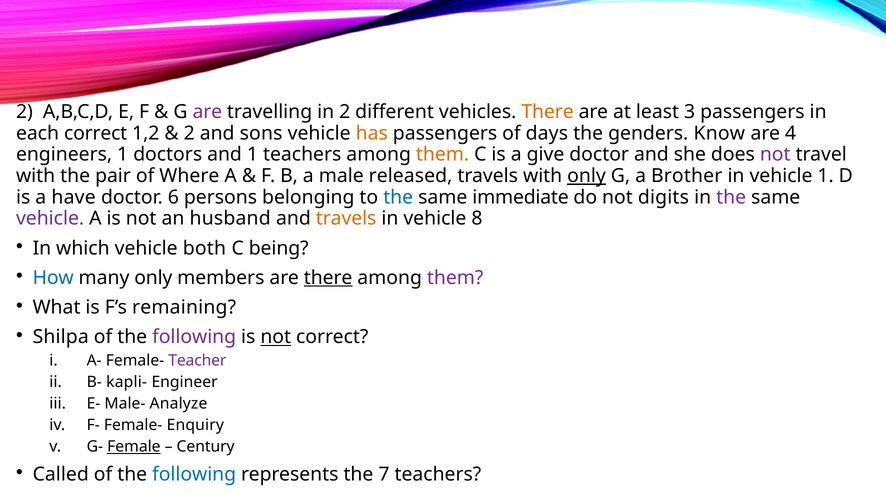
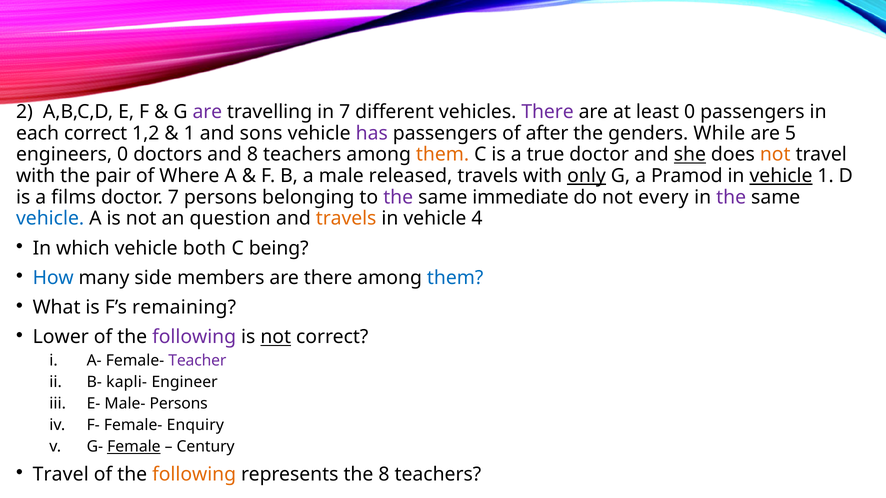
in 2: 2 -> 7
There at (548, 112) colour: orange -> purple
least 3: 3 -> 0
2 at (189, 133): 2 -> 1
has colour: orange -> purple
days: days -> after
Know: Know -> While
4: 4 -> 5
engineers 1: 1 -> 0
and 1: 1 -> 8
give: give -> true
she underline: none -> present
not at (775, 155) colour: purple -> orange
Brother: Brother -> Pramod
vehicle at (781, 176) underline: none -> present
have: have -> films
doctor 6: 6 -> 7
the at (398, 197) colour: blue -> purple
digits: digits -> every
vehicle at (50, 219) colour: purple -> blue
husband: husband -> question
8: 8 -> 4
many only: only -> side
there at (328, 278) underline: present -> none
them at (455, 278) colour: purple -> blue
Shilpa: Shilpa -> Lower
Male- Analyze: Analyze -> Persons
Called at (61, 475): Called -> Travel
following at (194, 475) colour: blue -> orange
the 7: 7 -> 8
